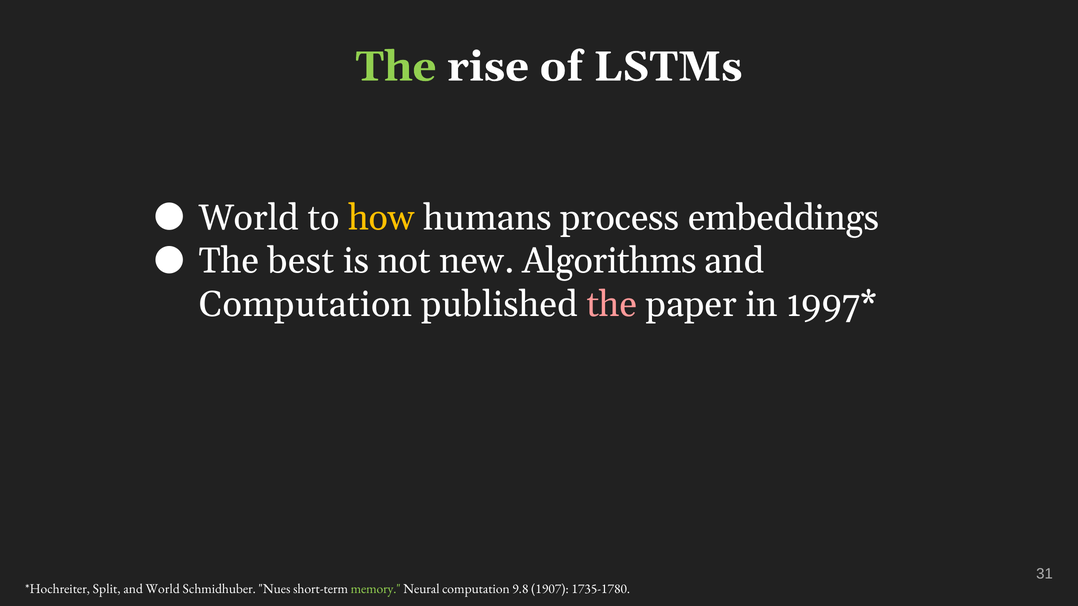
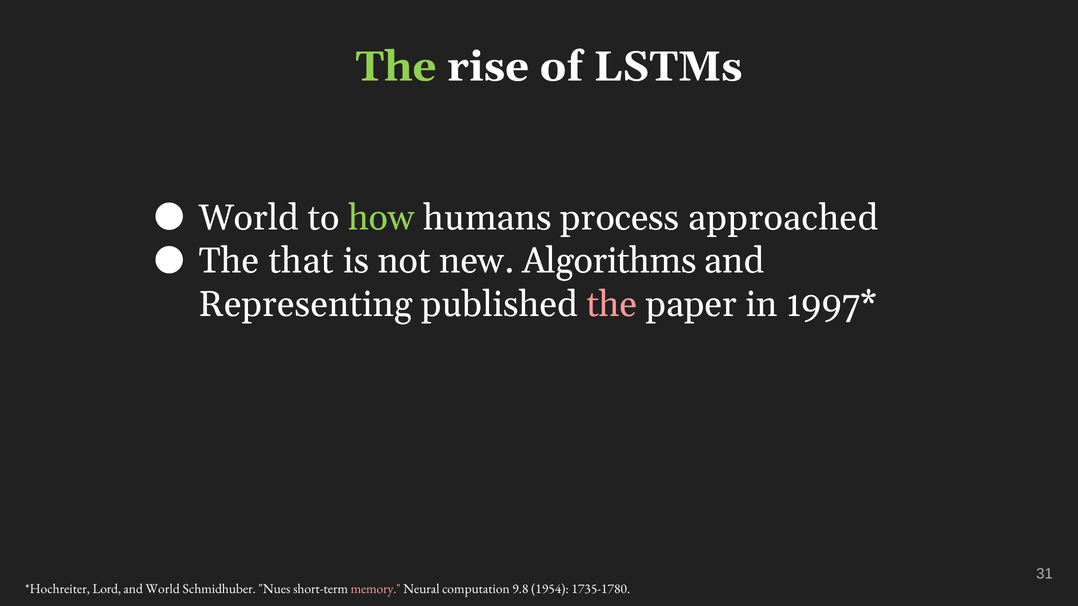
how colour: yellow -> light green
embeddings: embeddings -> approached
best: best -> that
Computation at (306, 304): Computation -> Representing
Split: Split -> Lord
memory colour: light green -> pink
1907: 1907 -> 1954
